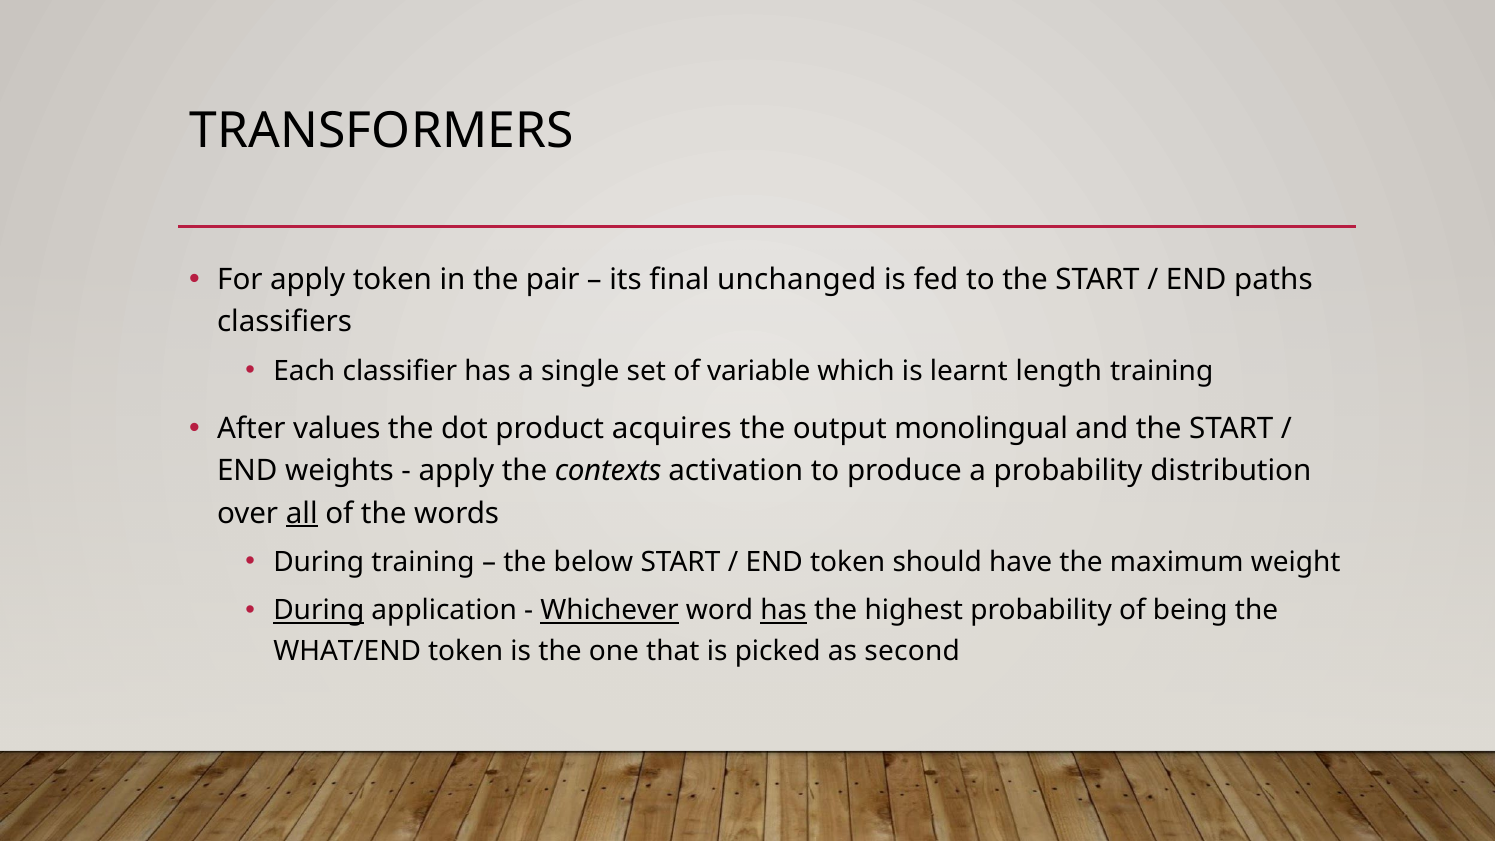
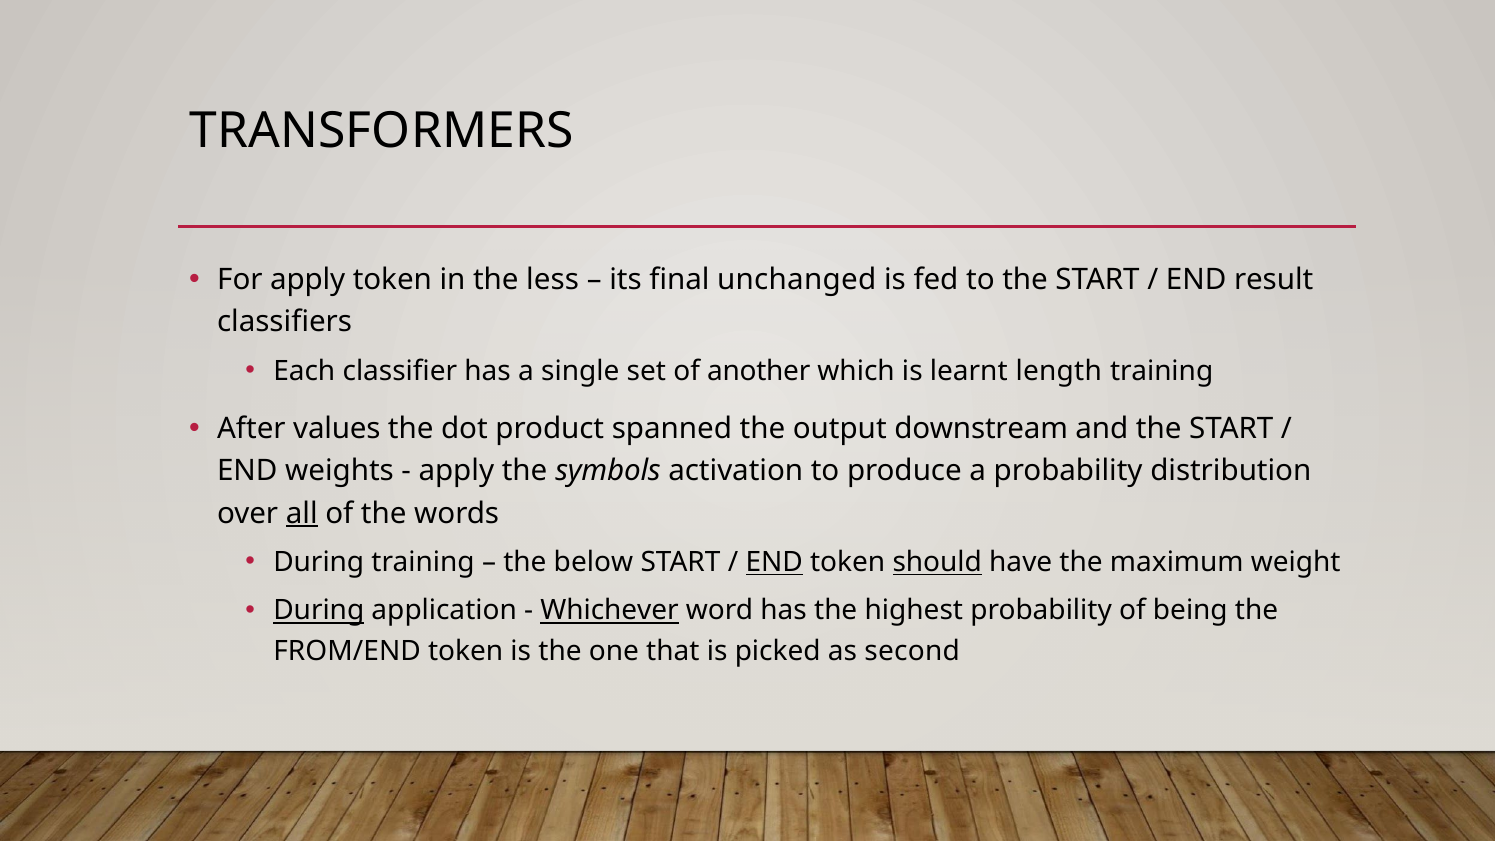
pair: pair -> less
paths: paths -> result
variable: variable -> another
acquires: acquires -> spanned
monolingual: monolingual -> downstream
contexts: contexts -> symbols
END at (774, 562) underline: none -> present
should underline: none -> present
has at (784, 611) underline: present -> none
WHAT/END: WHAT/END -> FROM/END
